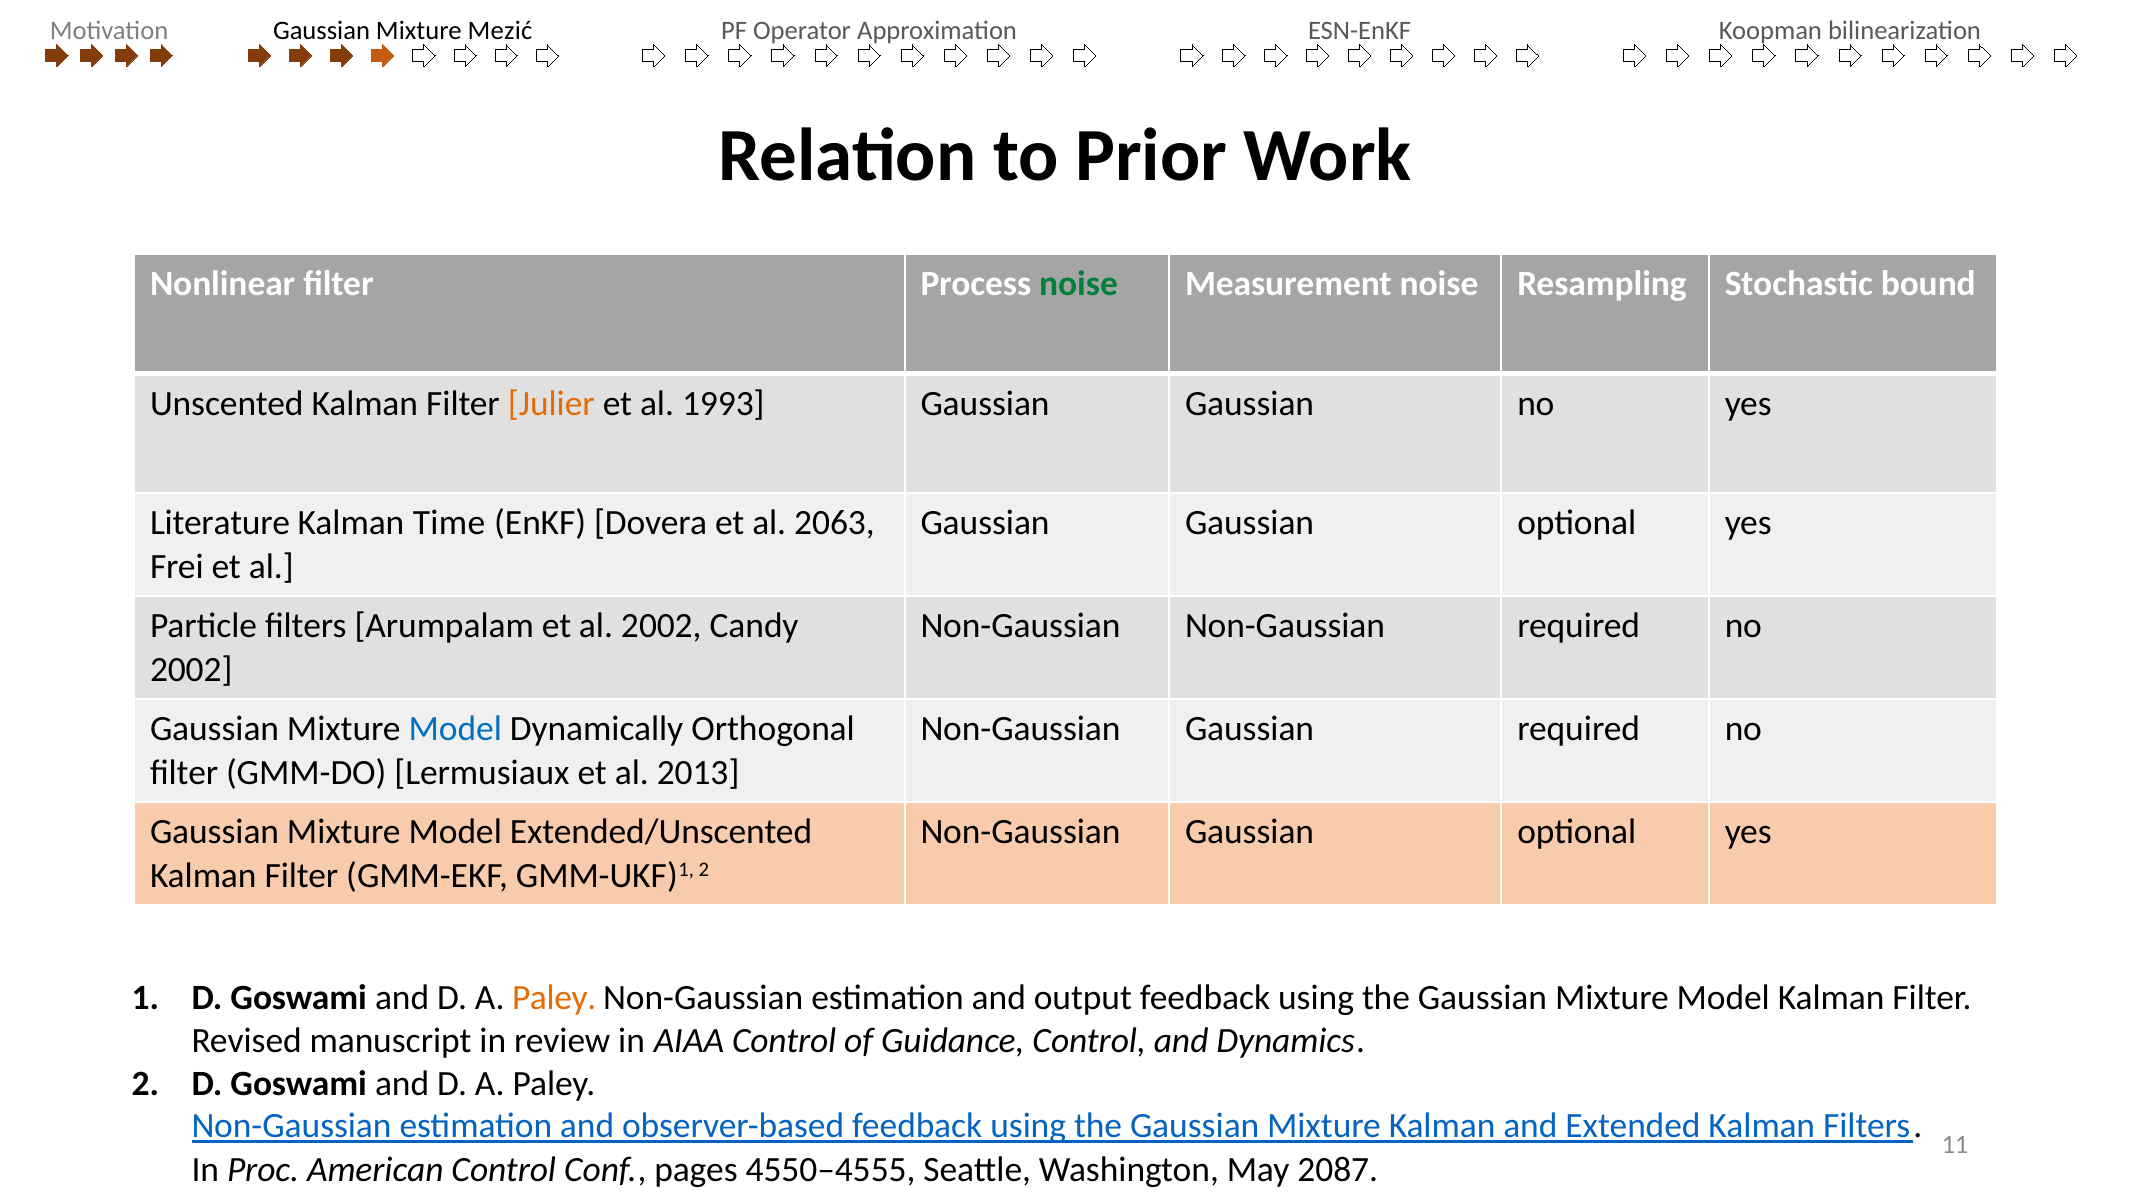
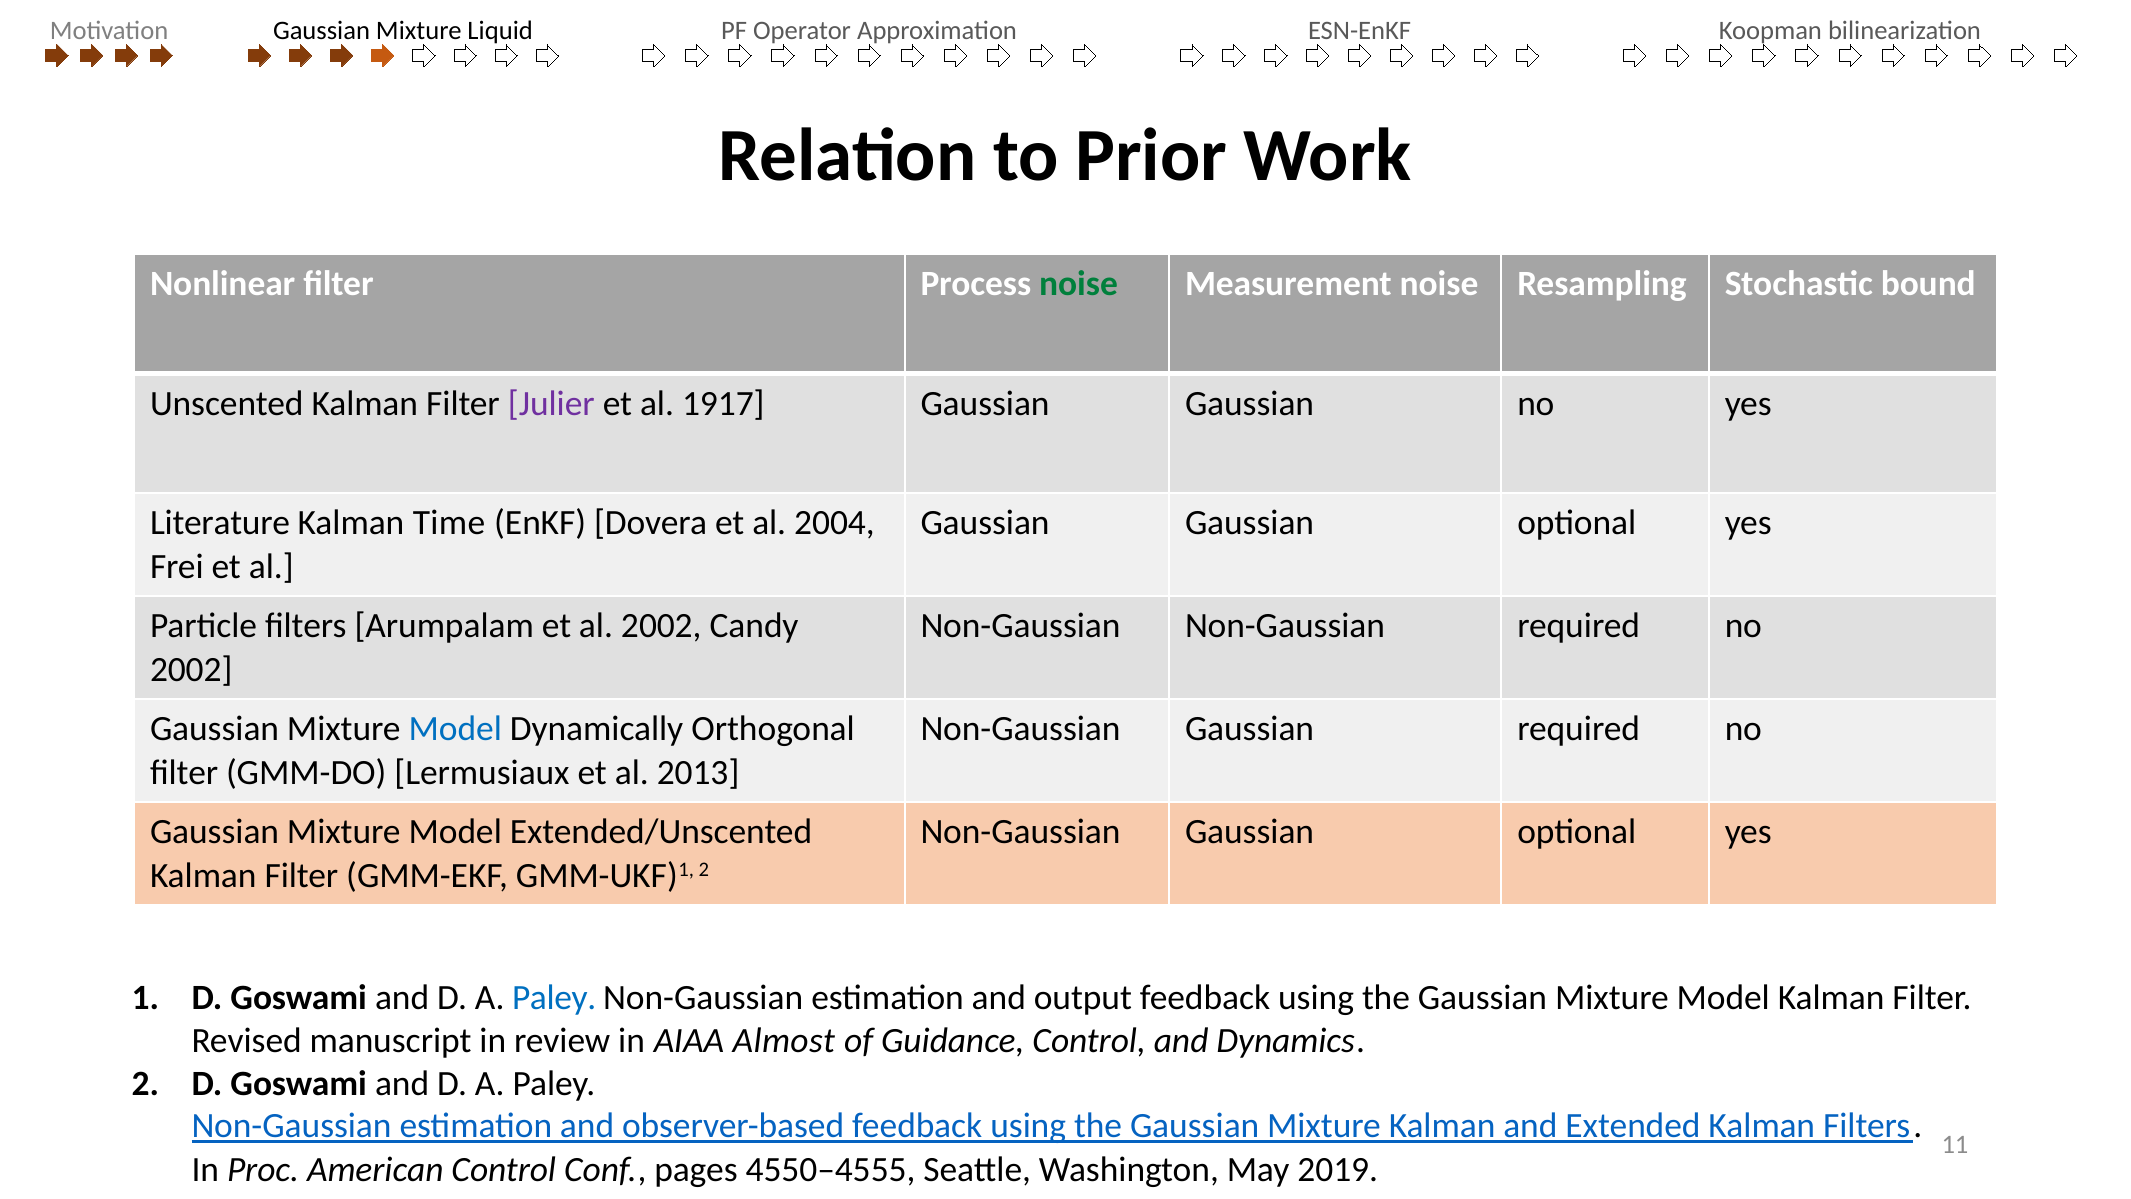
Mezić: Mezić -> Liquid
Julier colour: orange -> purple
1993: 1993 -> 1917
2063: 2063 -> 2004
Paley at (554, 998) colour: orange -> blue
AIAA Control: Control -> Almost
2087: 2087 -> 2019
